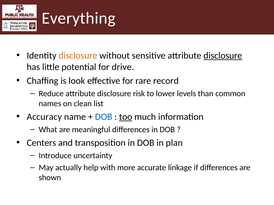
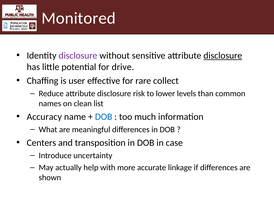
Everything: Everything -> Monitored
disclosure at (78, 56) colour: orange -> purple
look: look -> user
record: record -> collect
too underline: present -> none
plan: plan -> case
